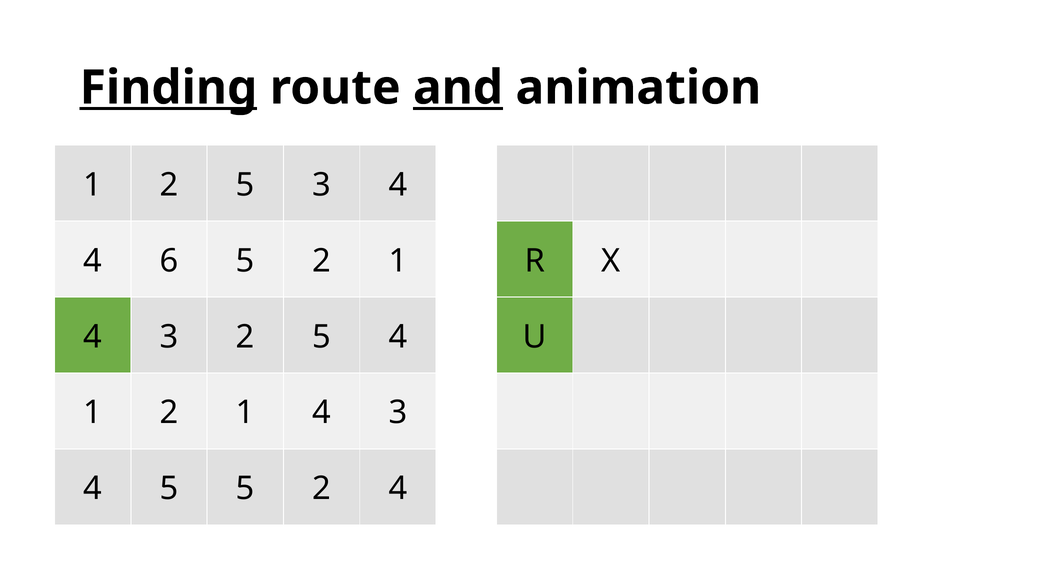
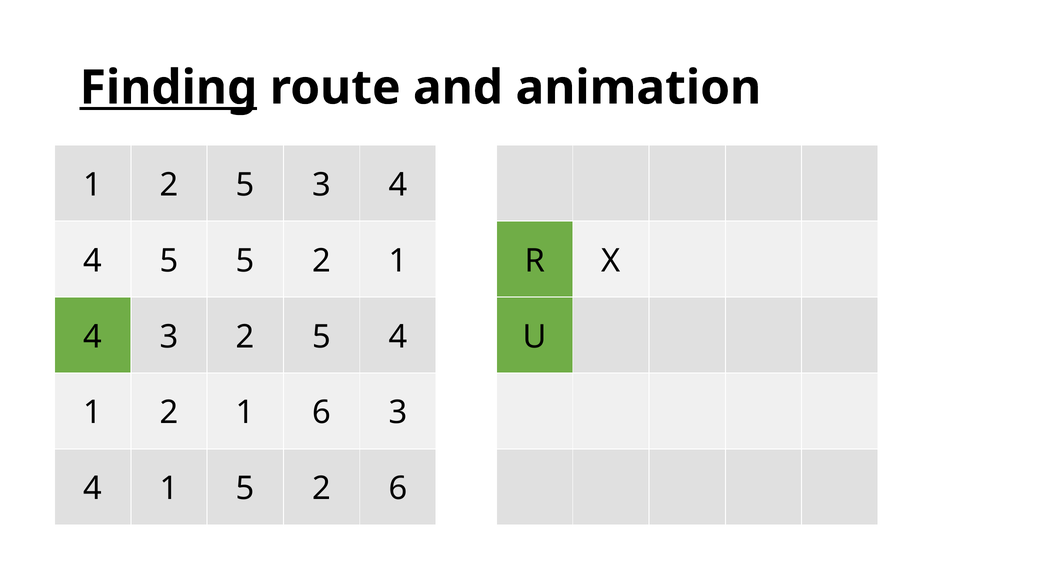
and underline: present -> none
4 6: 6 -> 5
1 2 1 4: 4 -> 6
5 at (169, 489): 5 -> 1
2 4: 4 -> 6
